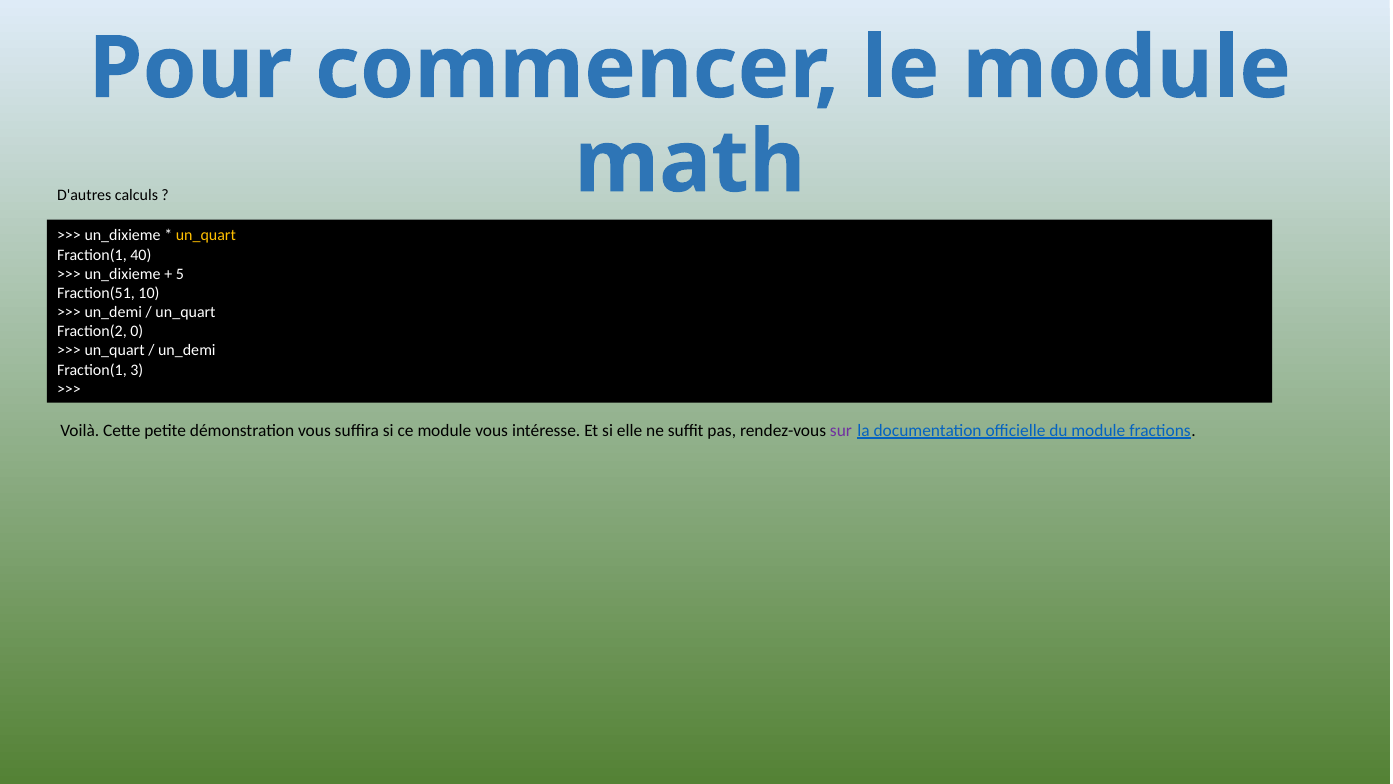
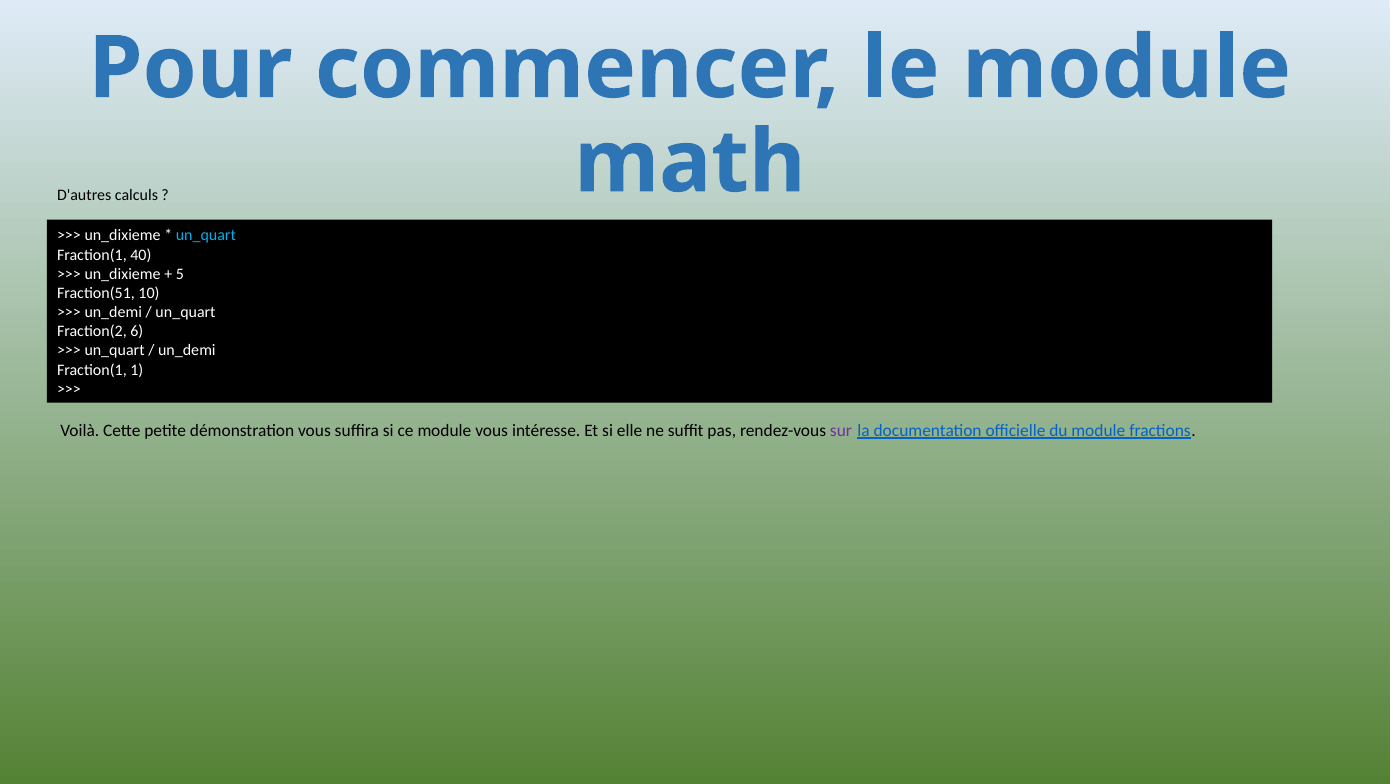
un_quart at (206, 235) colour: yellow -> light blue
0: 0 -> 6
3: 3 -> 1
